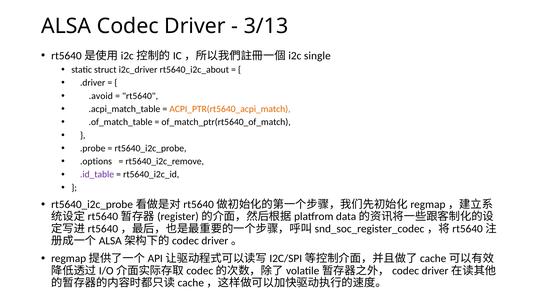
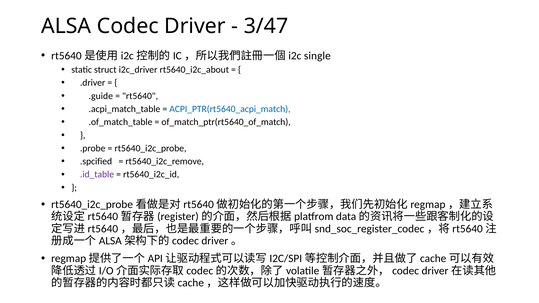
3/13: 3/13 -> 3/47
.avoid: .avoid -> .guide
ACPI_PTR(rt5640_acpi_match colour: orange -> blue
.options: .options -> .spcified
